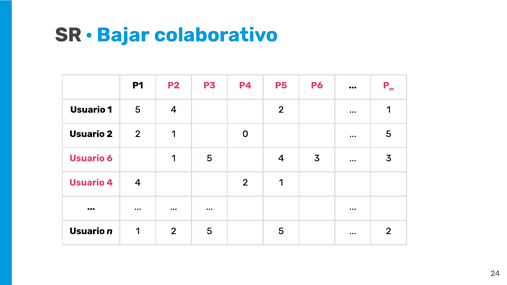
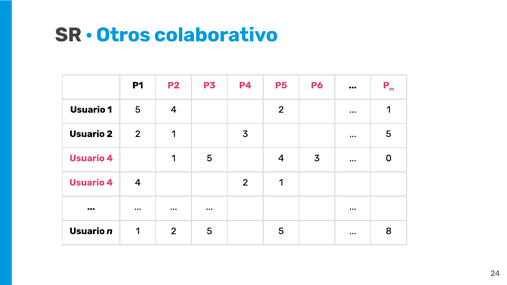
Bajar: Bajar -> Otros
1 0: 0 -> 3
6 at (110, 158): 6 -> 4
3 at (389, 158): 3 -> 0
2 at (389, 231): 2 -> 8
